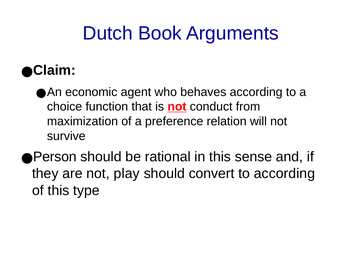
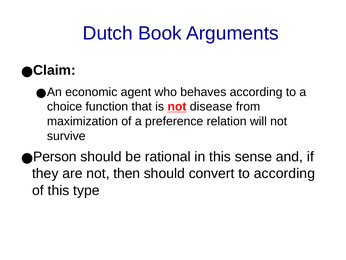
conduct: conduct -> disease
play: play -> then
